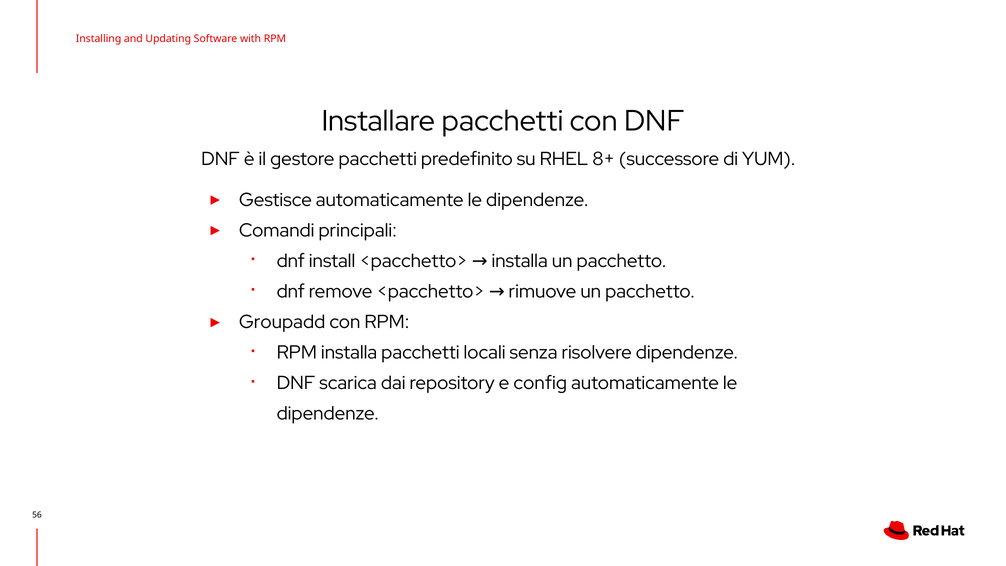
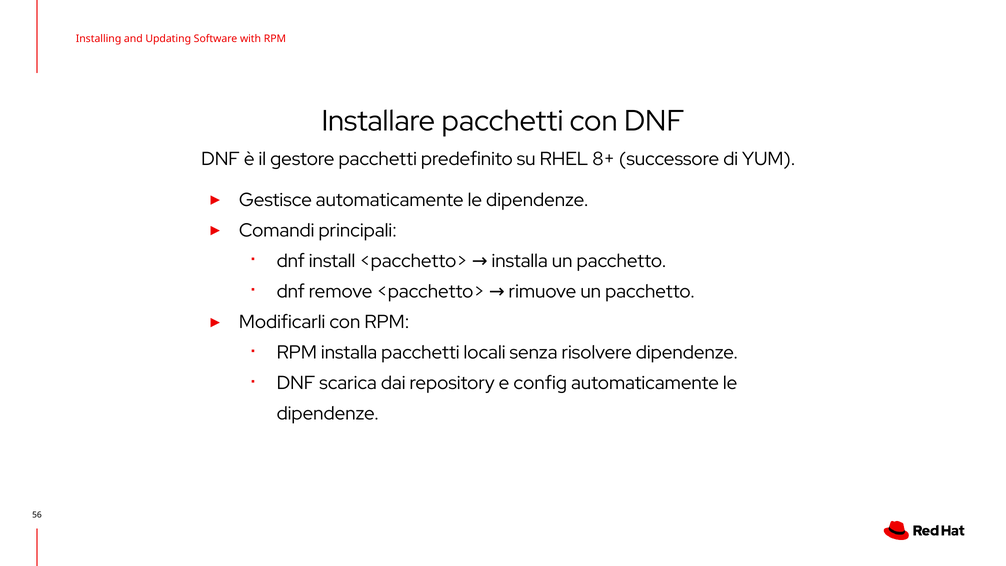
Groupadd: Groupadd -> Modificarli
